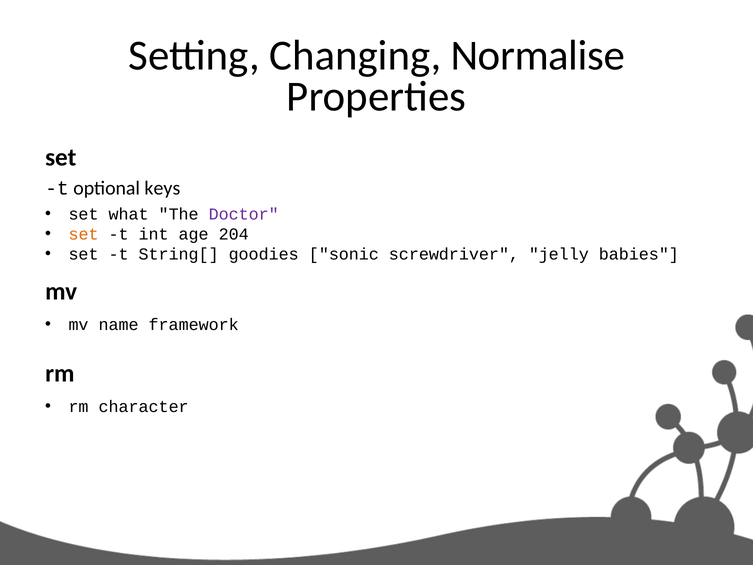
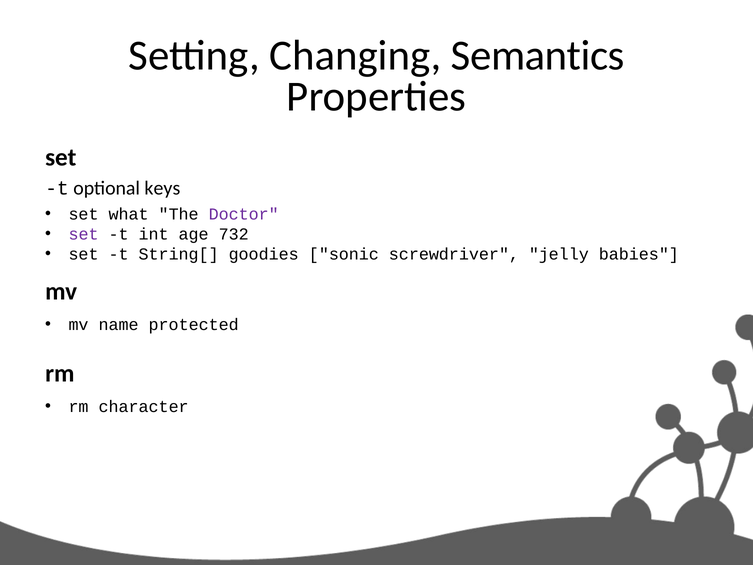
Normalise: Normalise -> Semantics
set at (84, 234) colour: orange -> purple
204: 204 -> 732
framework: framework -> protected
